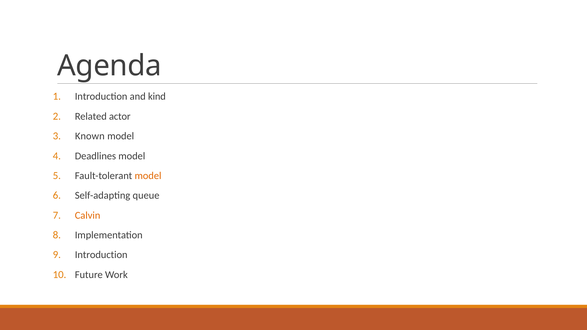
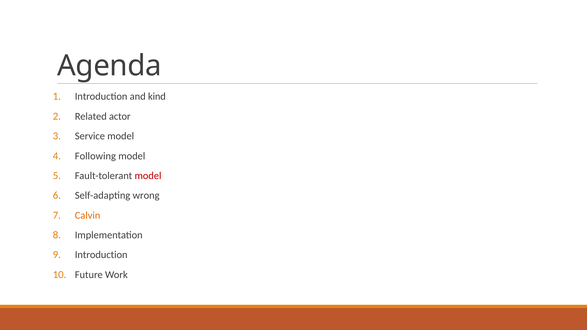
Known: Known -> Service
Deadlines: Deadlines -> Following
model at (148, 176) colour: orange -> red
queue: queue -> wrong
